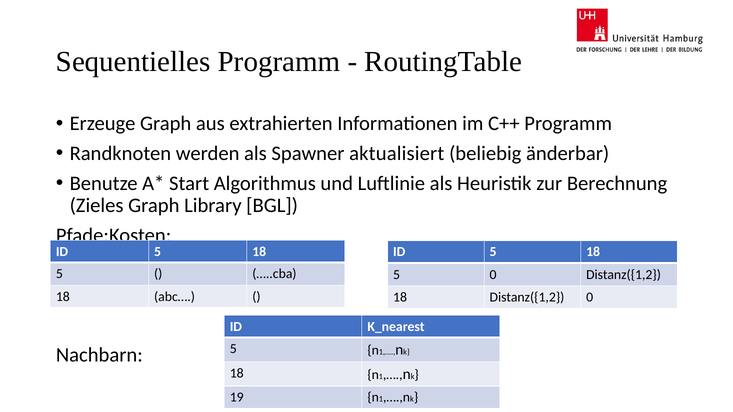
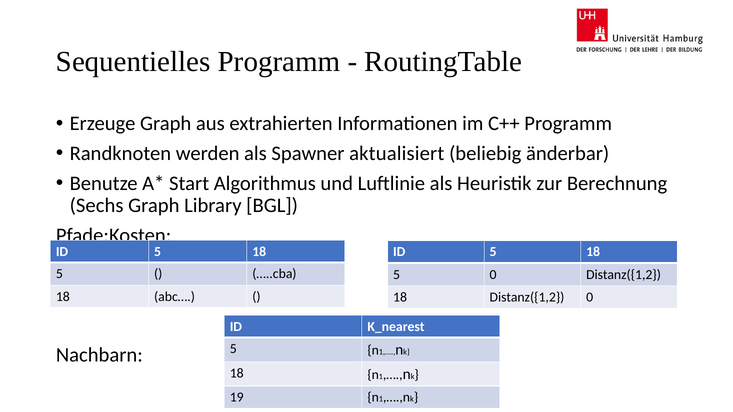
Zieles: Zieles -> Sechs
